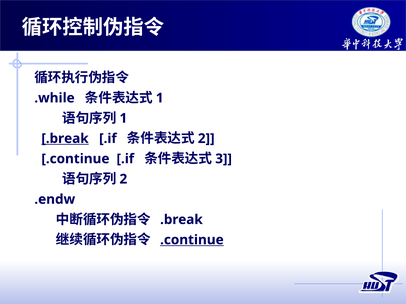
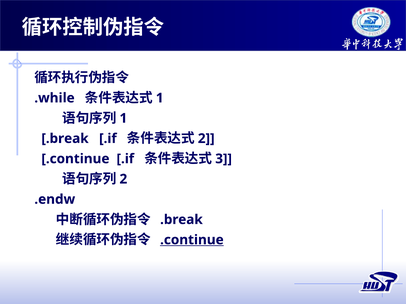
.break at (65, 139) underline: present -> none
